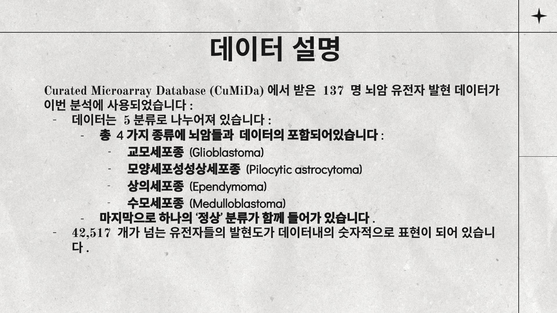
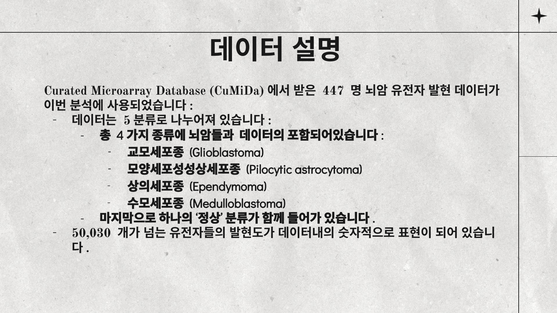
137: 137 -> 447
42,517: 42,517 -> 50,030
